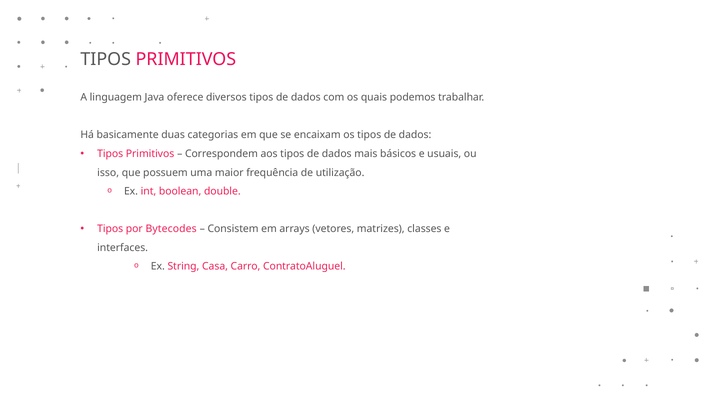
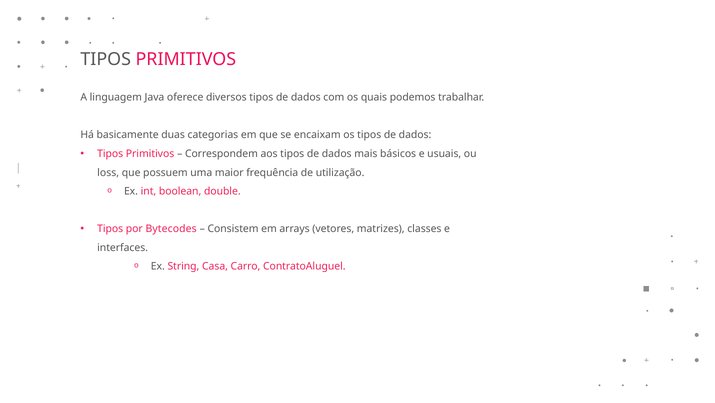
isso: isso -> loss
